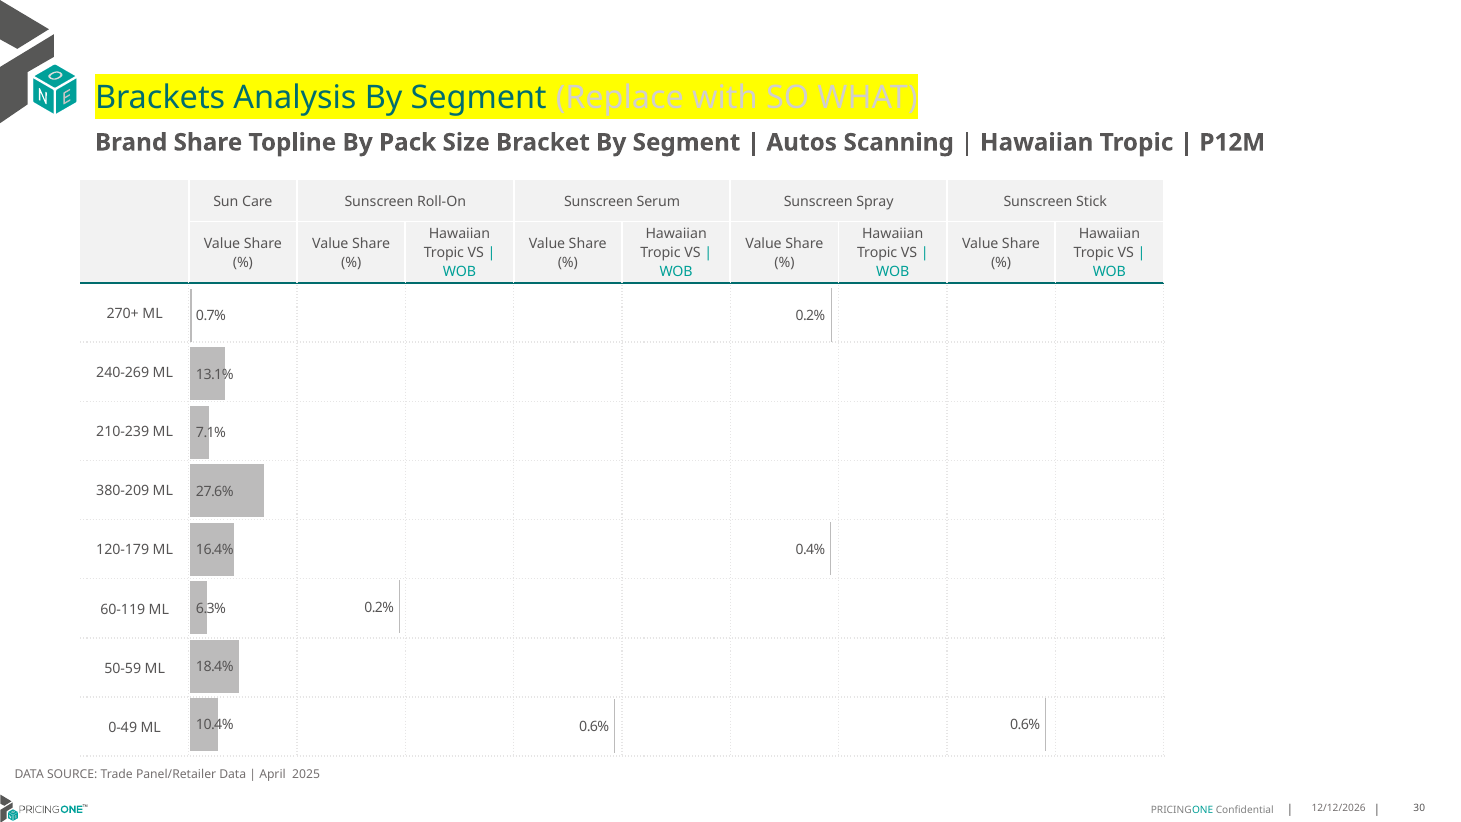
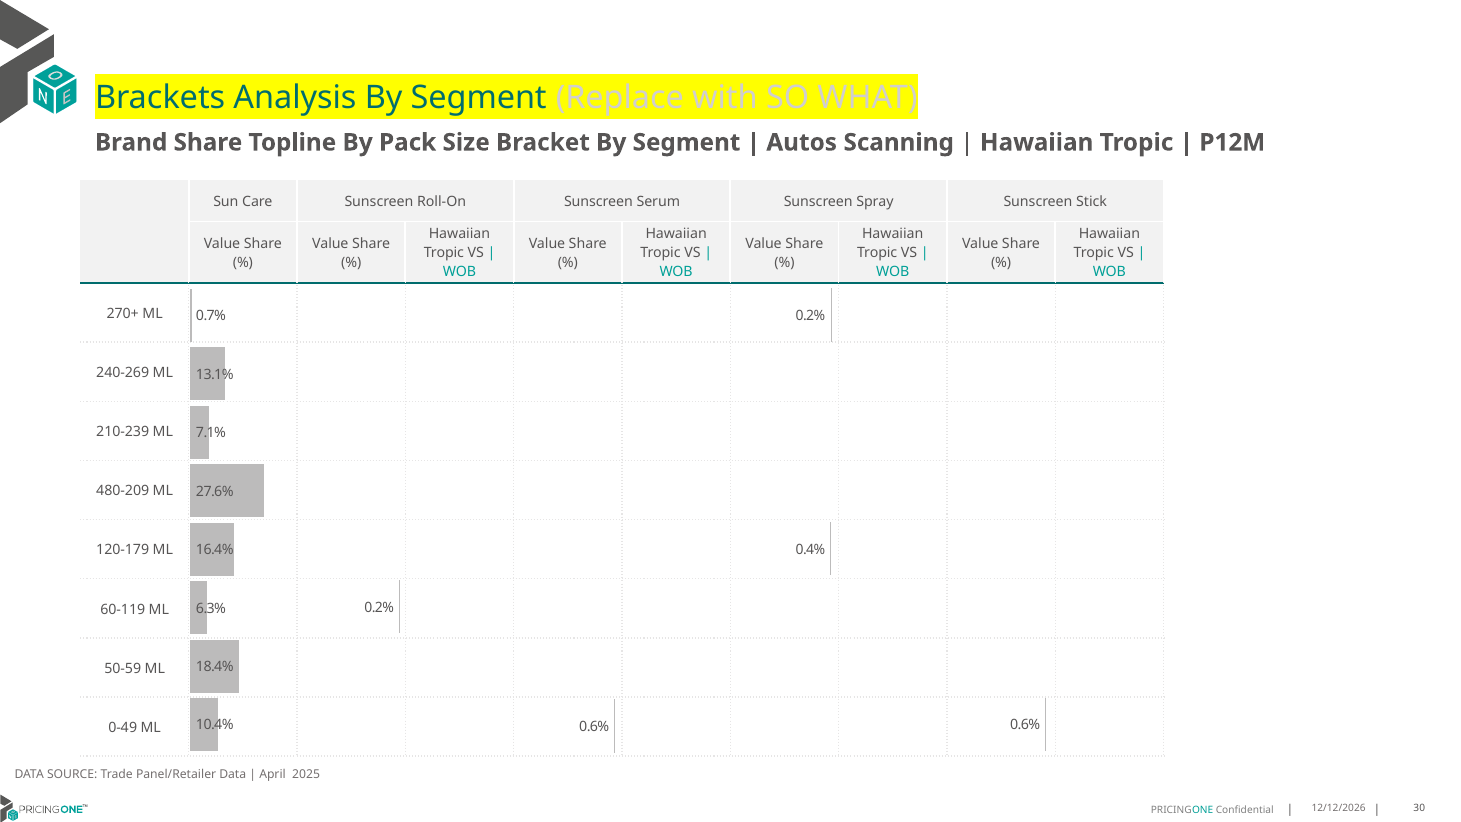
380-209: 380-209 -> 480-209
